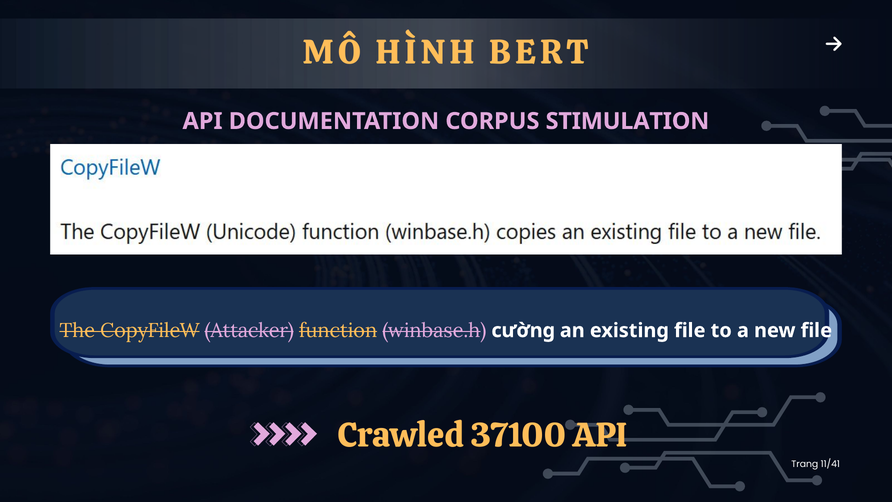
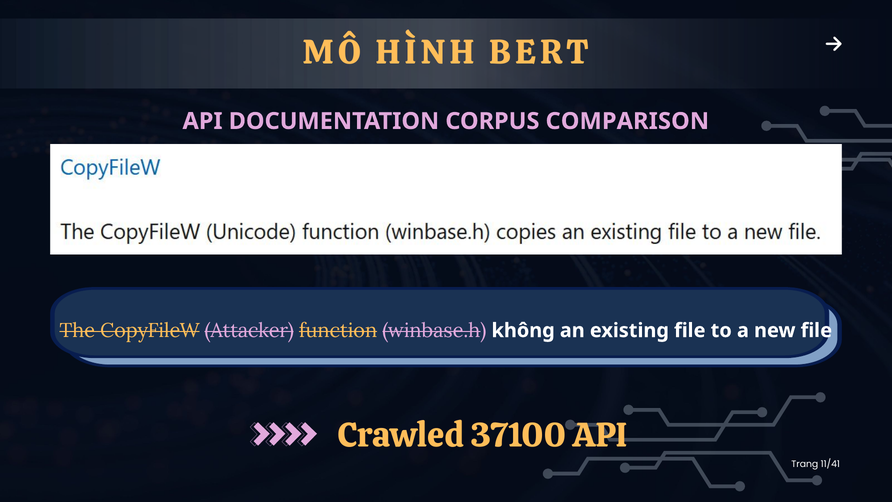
STIMULATION: STIMULATION -> COMPARISON
cường: cường -> không
